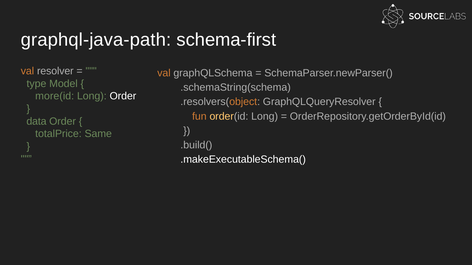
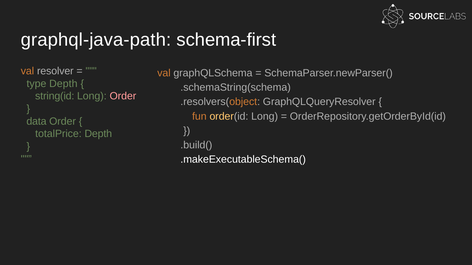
type Model: Model -> Depth
more(id: more(id -> string(id
Order at (123, 96) colour: white -> pink
totalPrice Same: Same -> Depth
